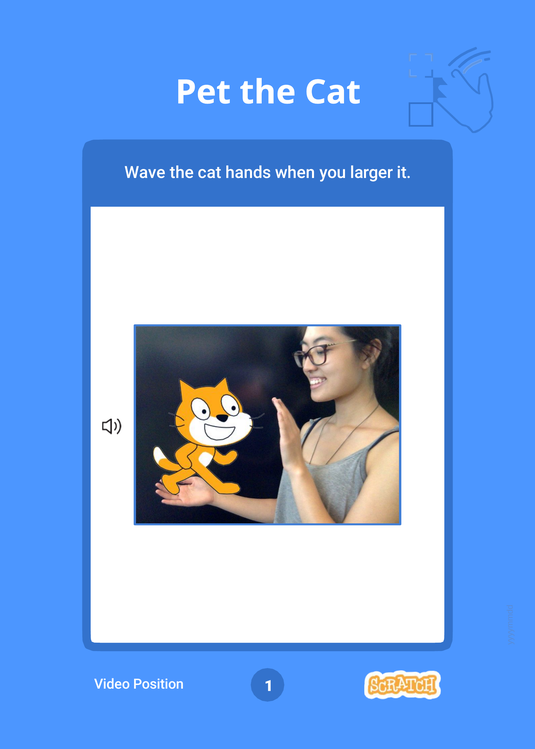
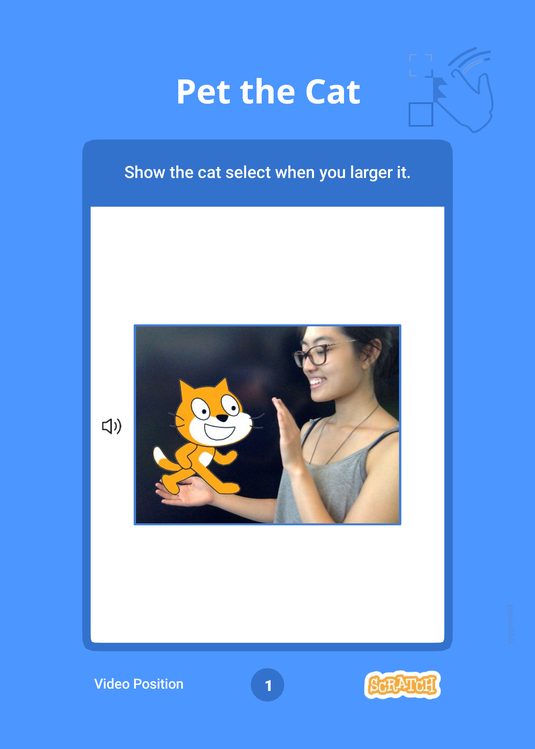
Wave: Wave -> Show
hands: hands -> select
